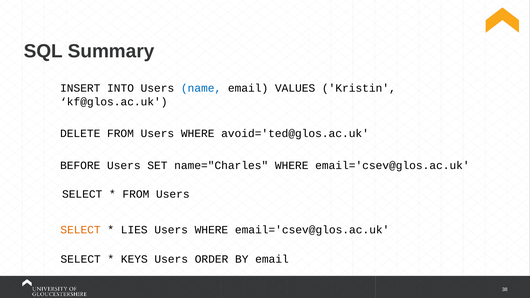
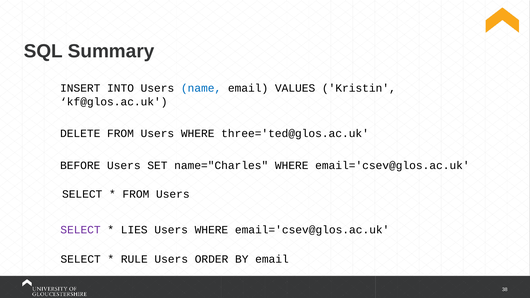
avoid='ted@glos.ac.uk: avoid='ted@glos.ac.uk -> three='ted@glos.ac.uk
SELECT at (81, 230) colour: orange -> purple
KEYS: KEYS -> RULE
